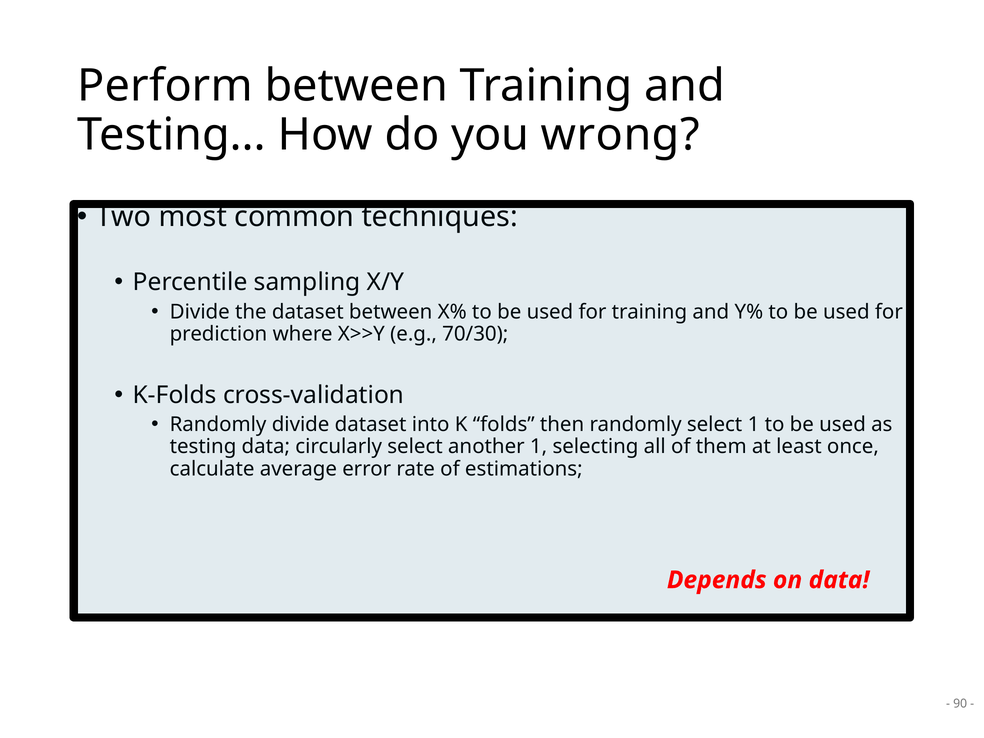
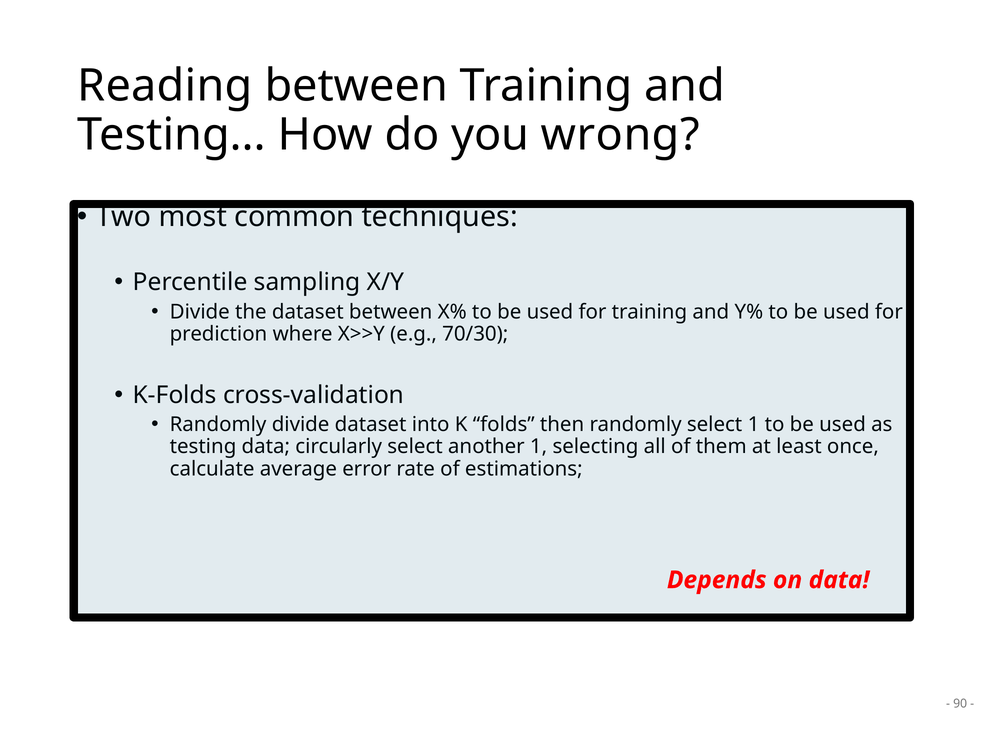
Perform: Perform -> Reading
